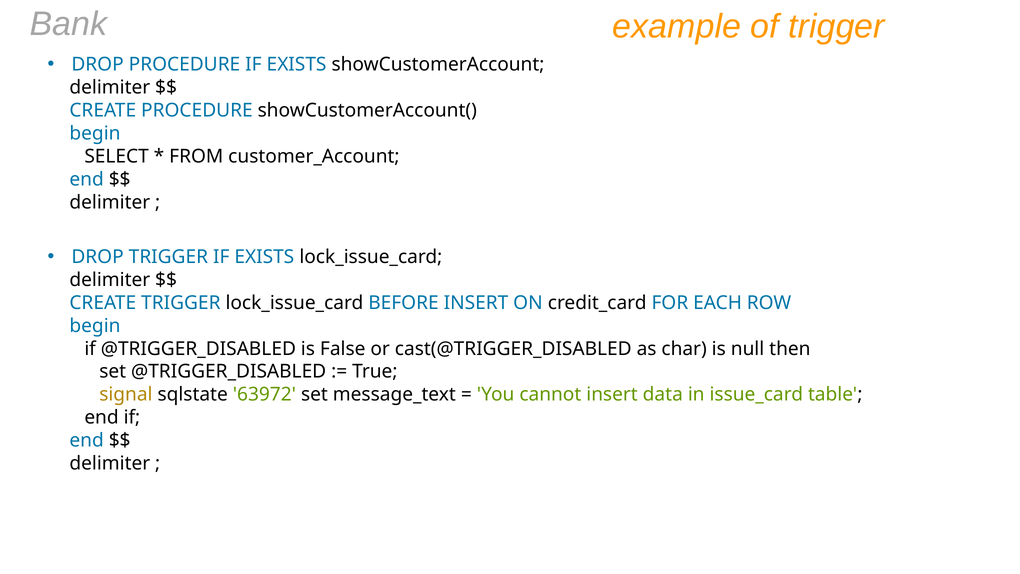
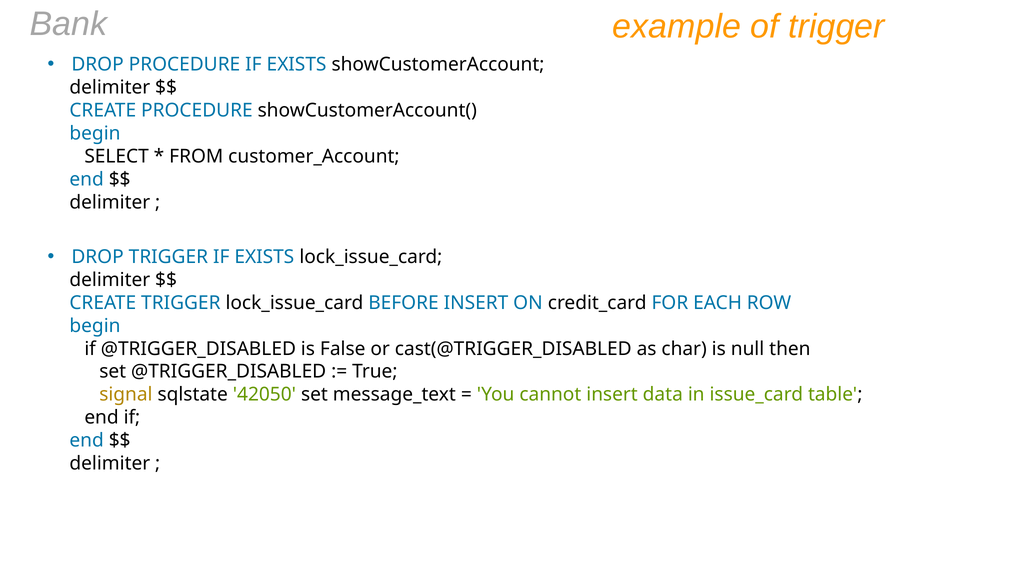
63972: 63972 -> 42050
